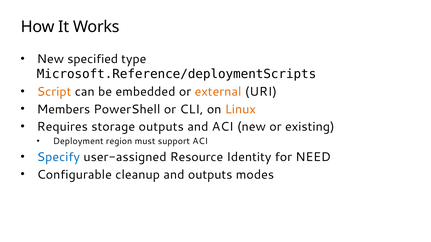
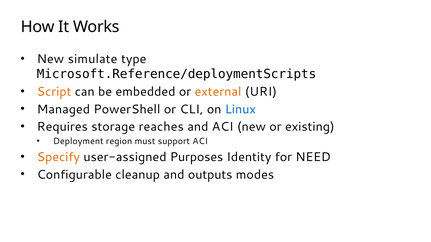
specified: specified -> simulate
Members: Members -> Managed
Linux colour: orange -> blue
storage outputs: outputs -> reaches
Specify colour: blue -> orange
Resource: Resource -> Purposes
